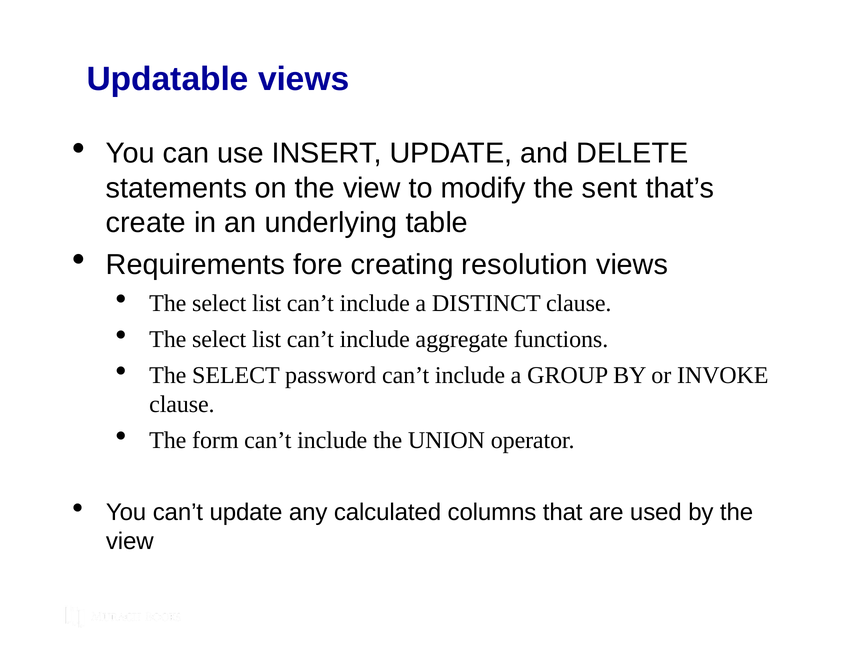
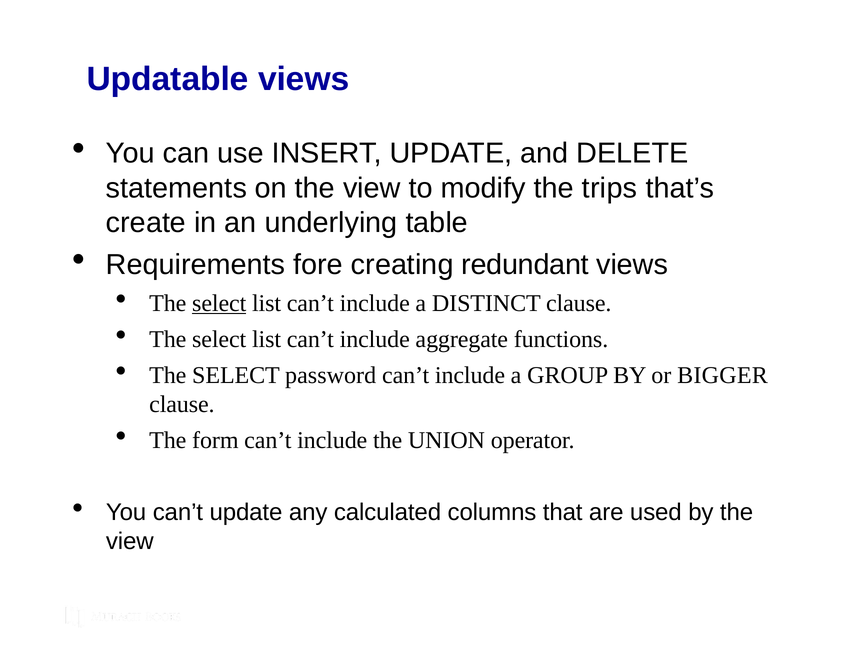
sent: sent -> trips
resolution: resolution -> redundant
select at (219, 303) underline: none -> present
INVOKE: INVOKE -> BIGGER
